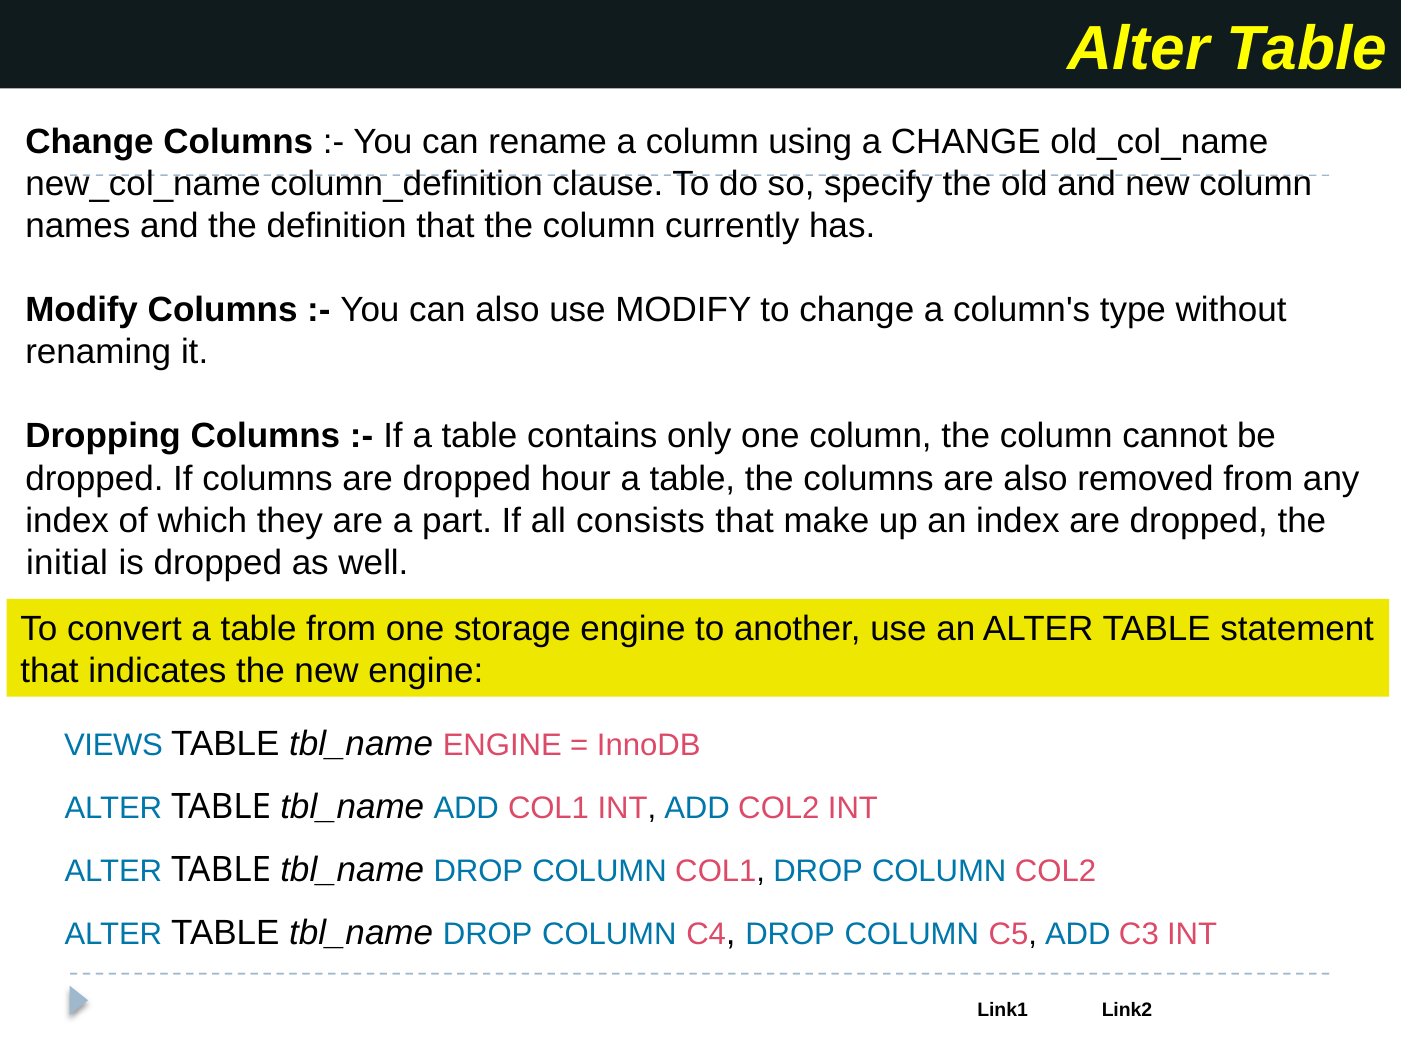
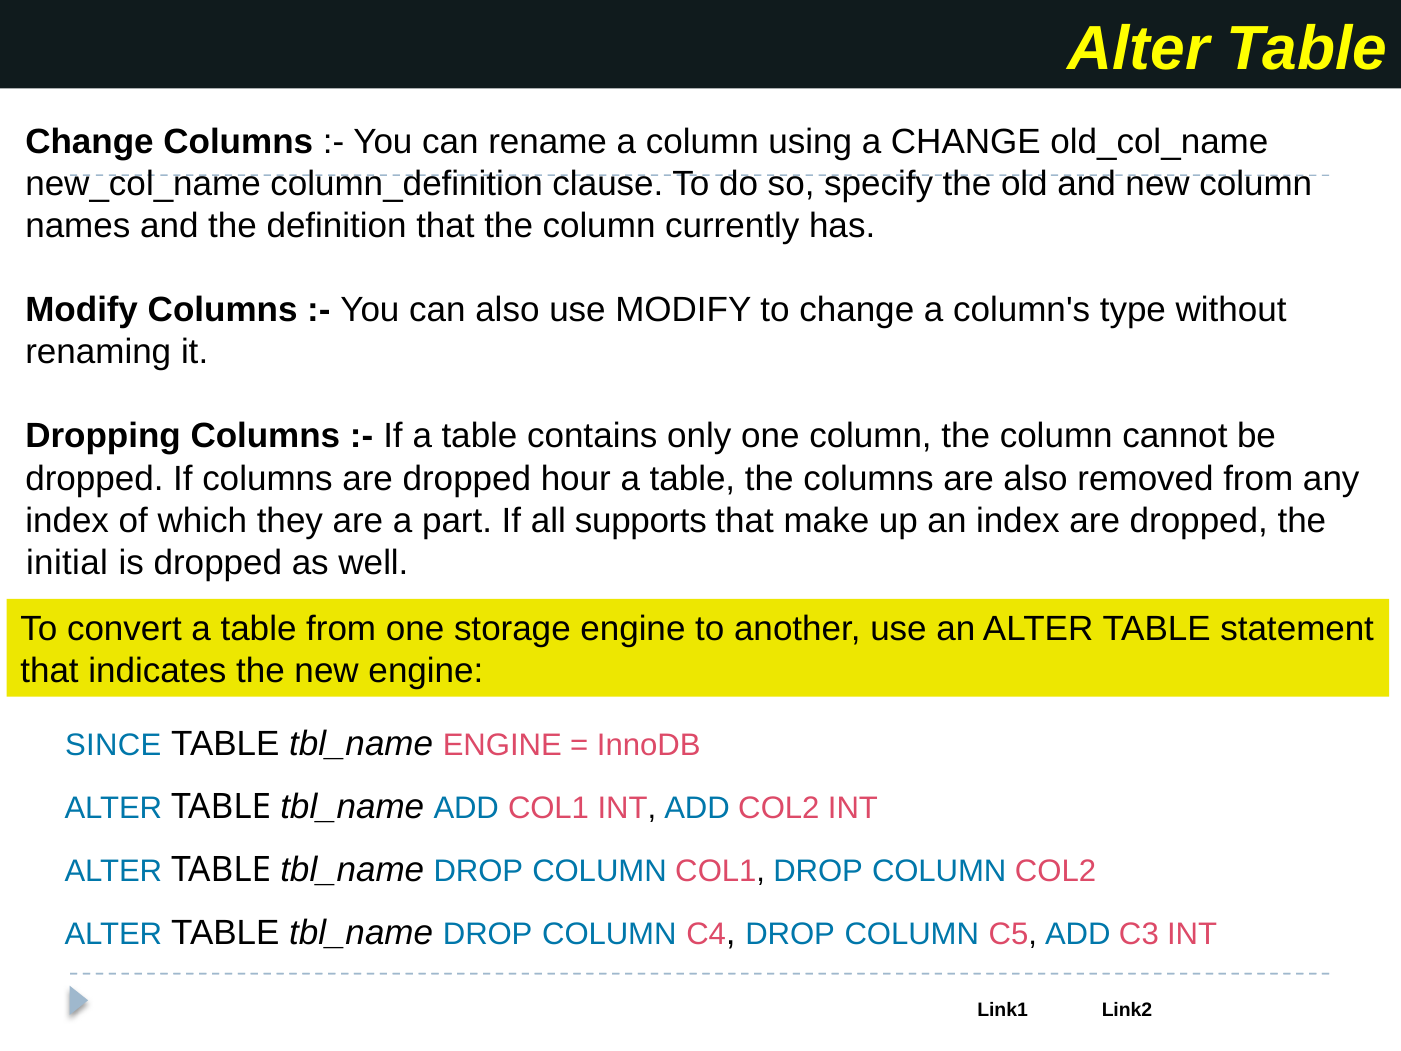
consists: consists -> supports
VIEWS: VIEWS -> SINCE
